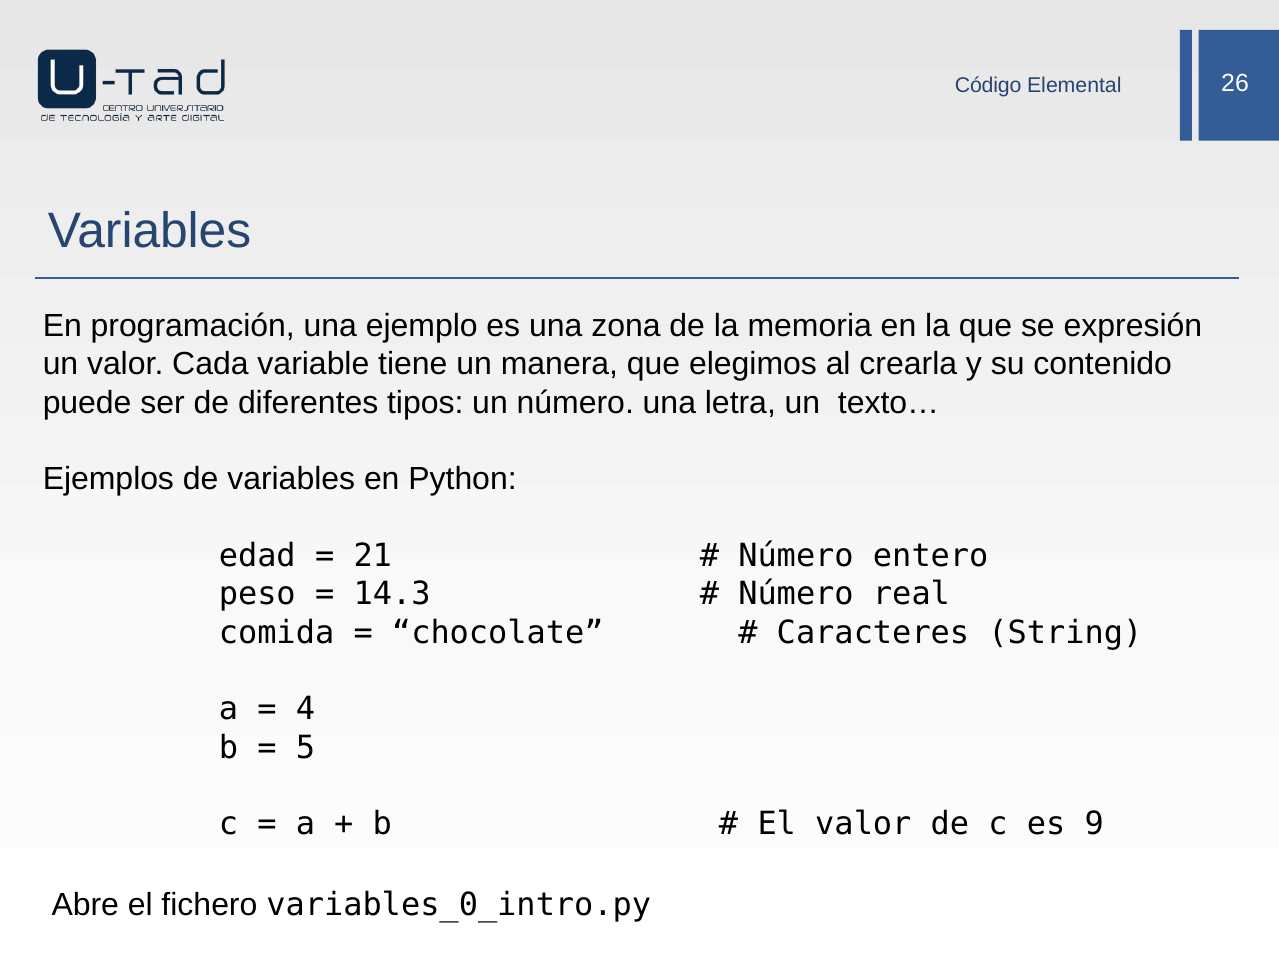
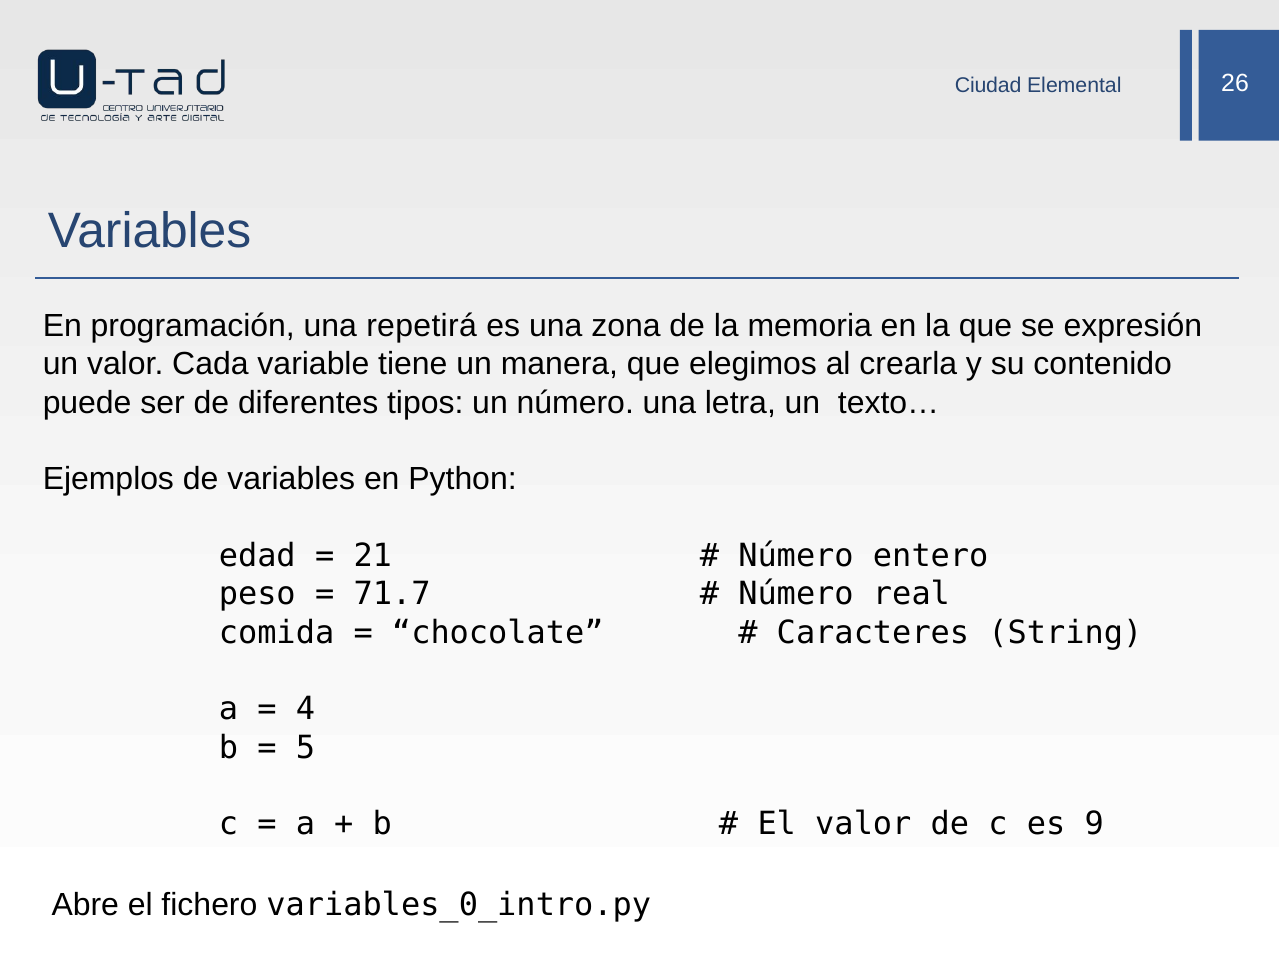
Código: Código -> Ciudad
ejemplo: ejemplo -> repetirá
14.3: 14.3 -> 71.7
